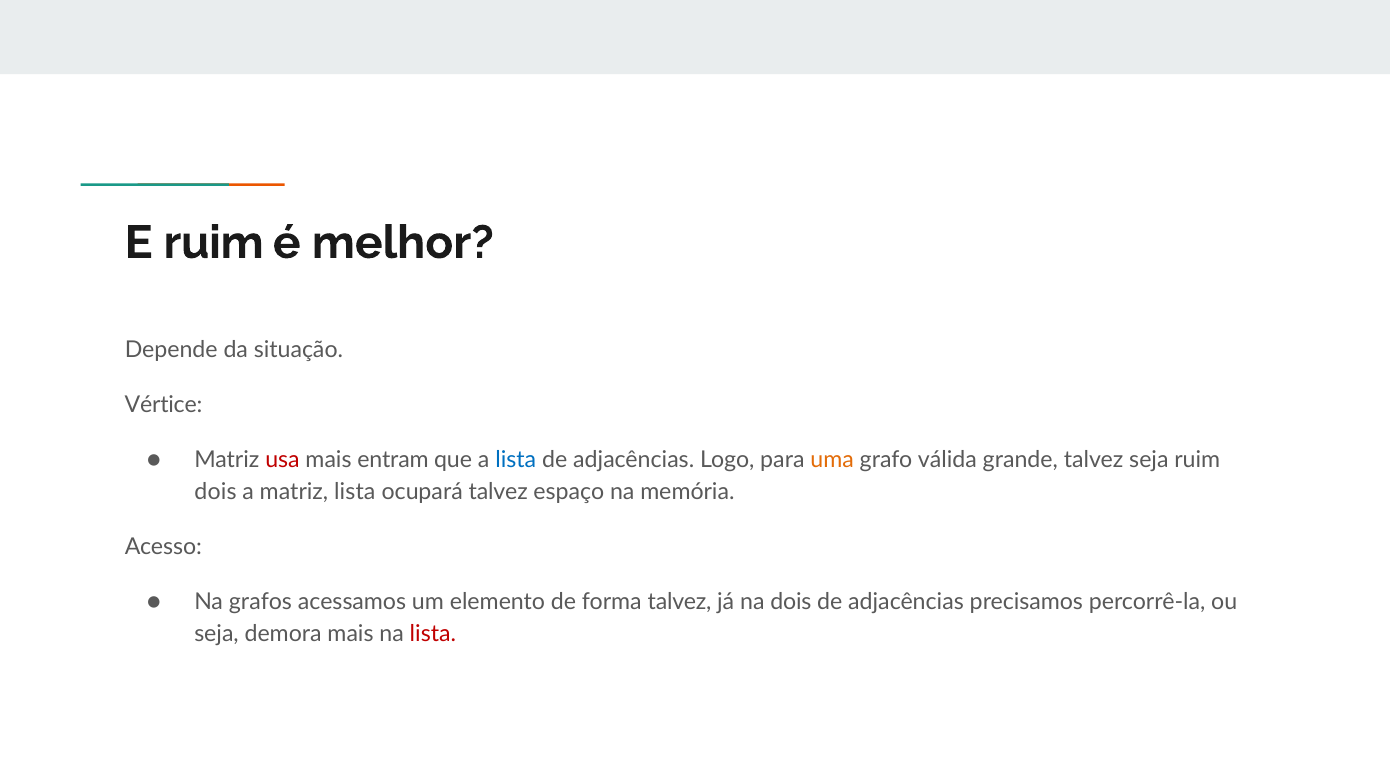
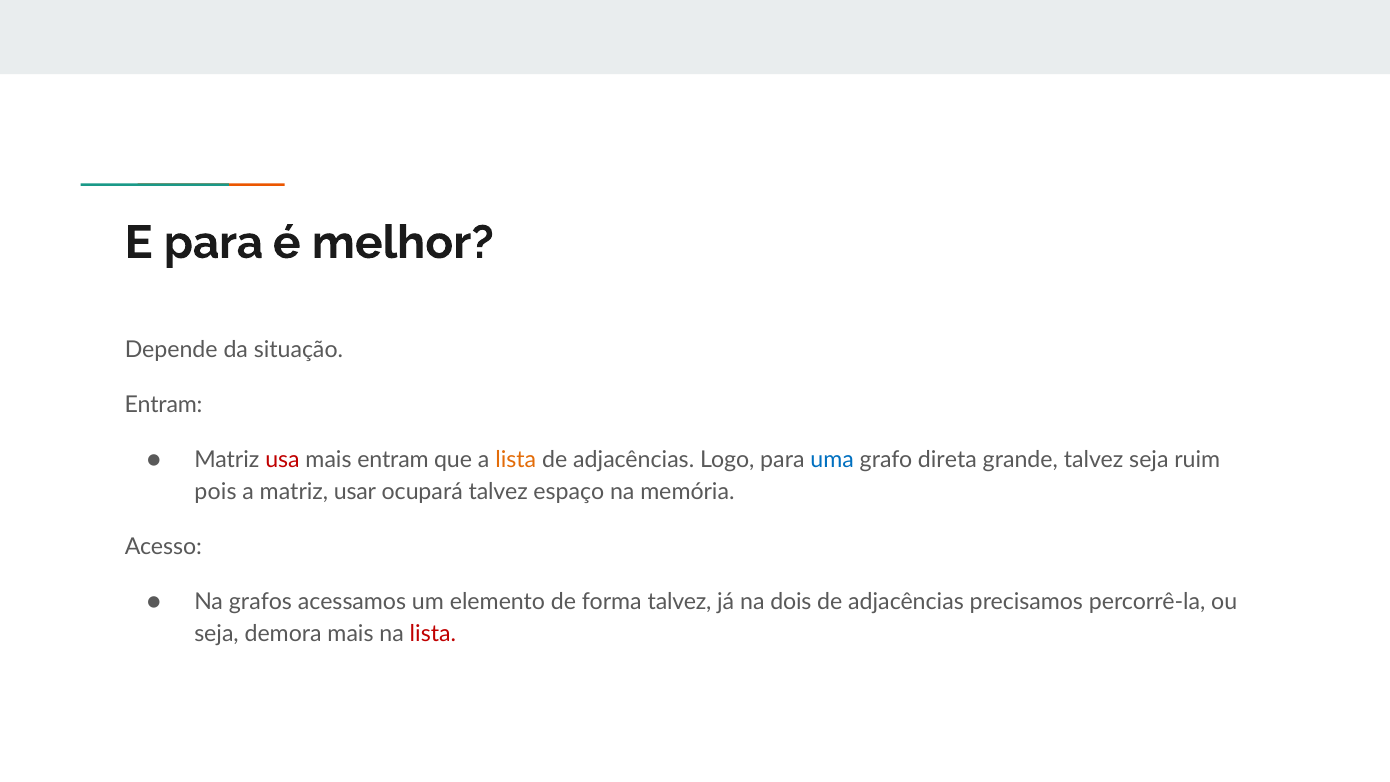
E ruim: ruim -> para
Vértice at (164, 404): Vértice -> Entram
lista at (516, 460) colour: blue -> orange
uma colour: orange -> blue
válida: válida -> direta
dois at (215, 492): dois -> pois
matriz lista: lista -> usar
